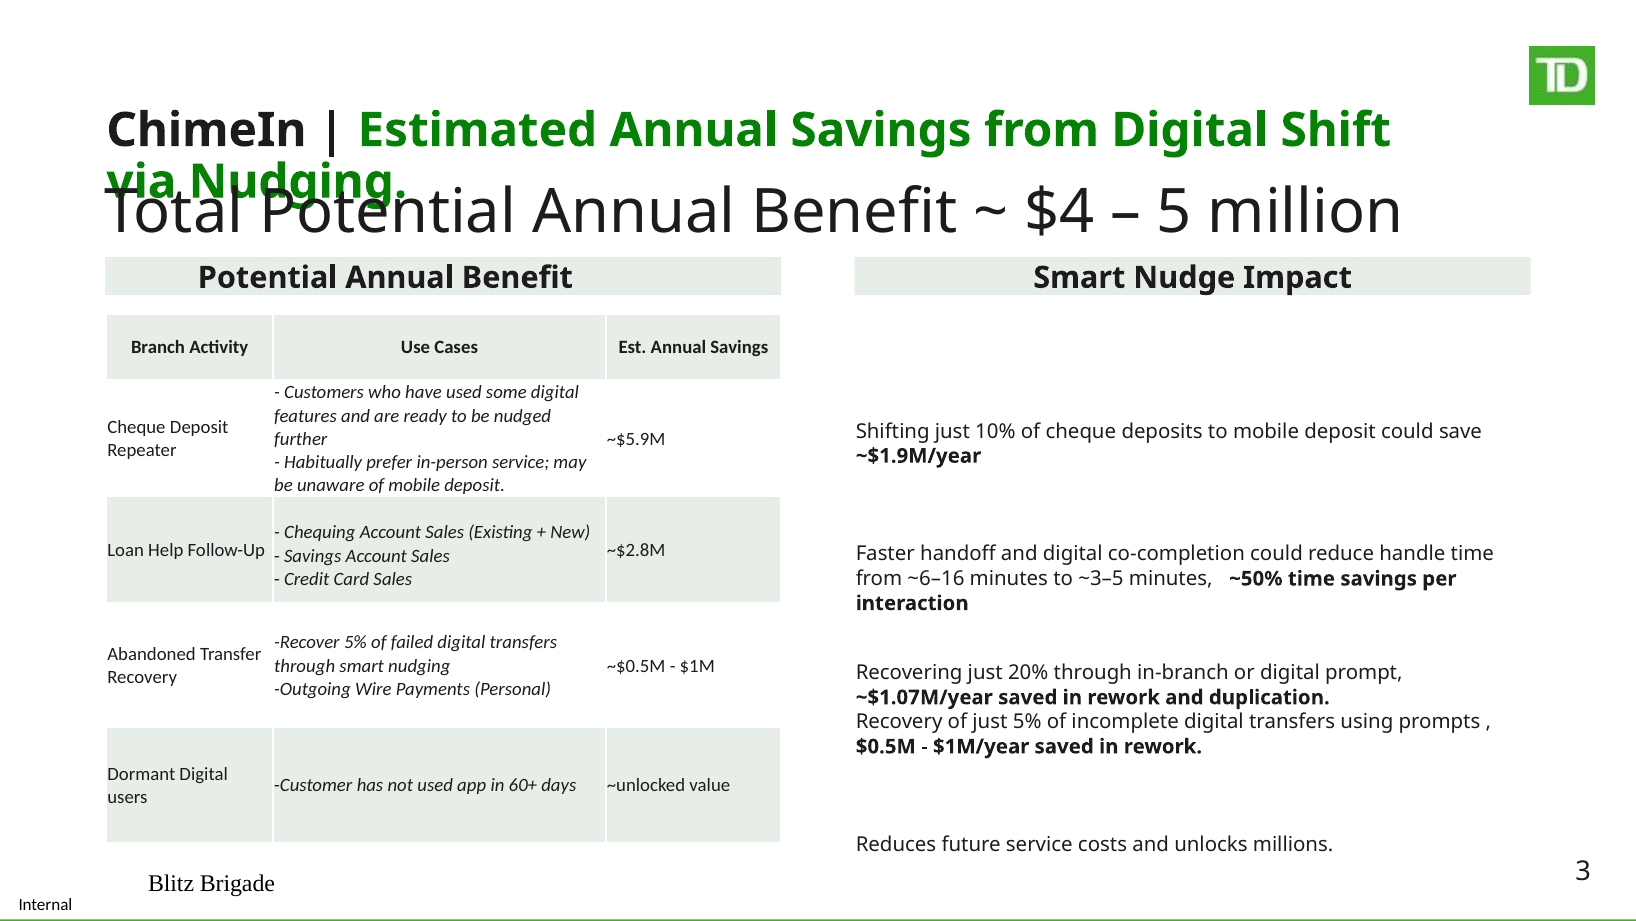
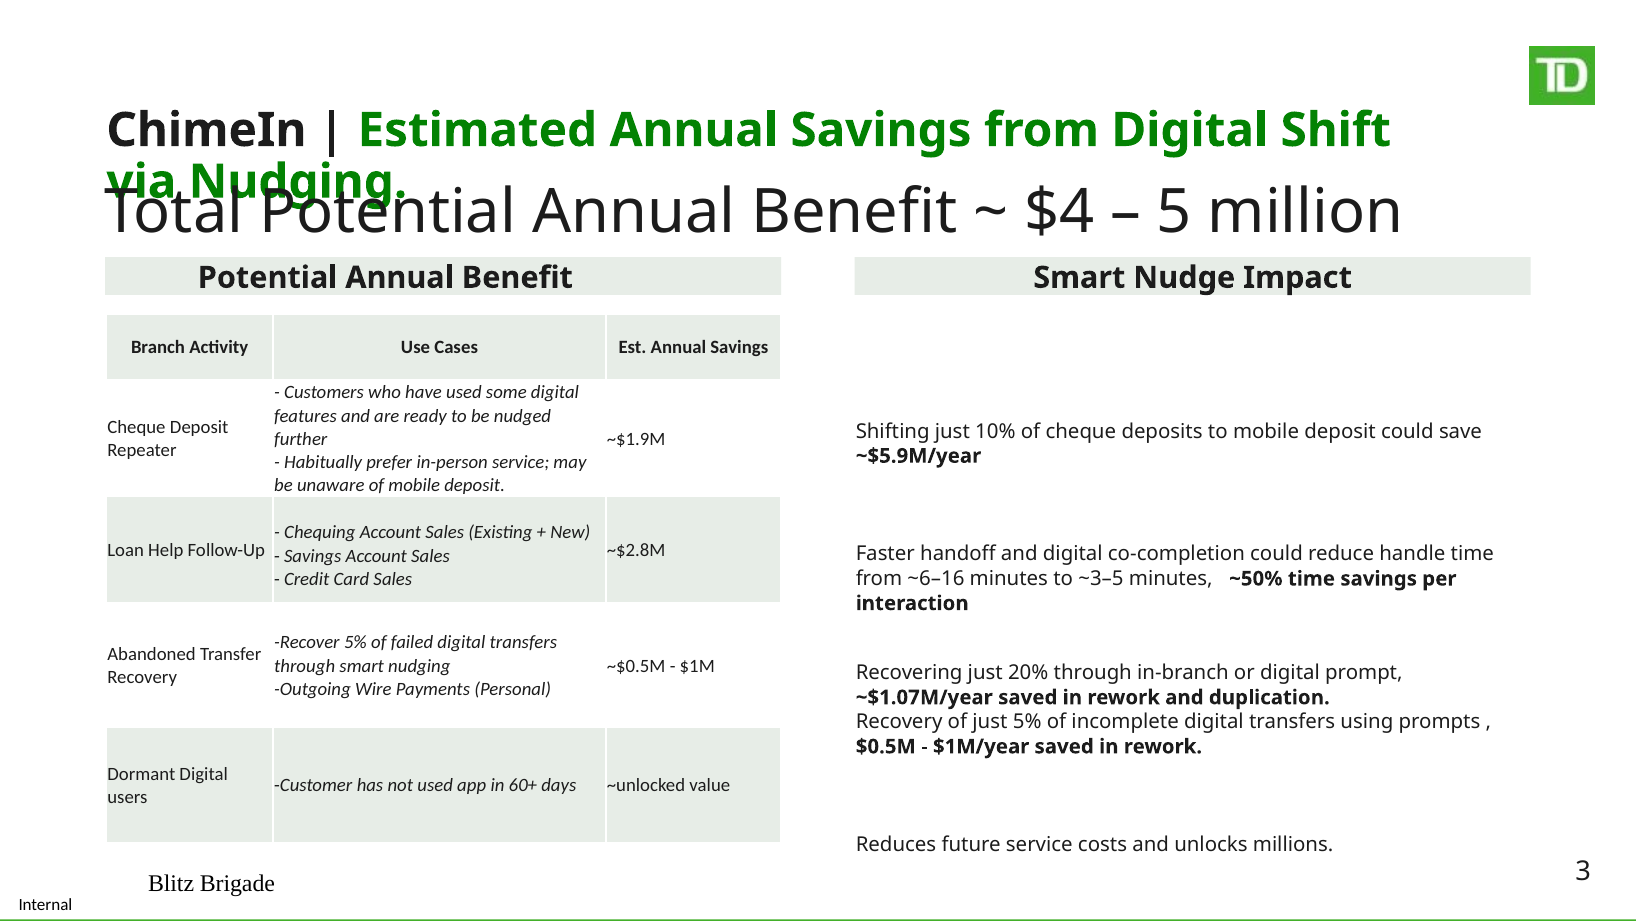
~$5.9M: ~$5.9M -> ~$1.9M
~$1.9M/year: ~$1.9M/year -> ~$5.9M/year
